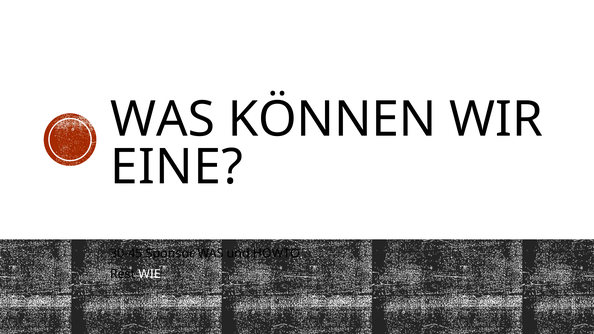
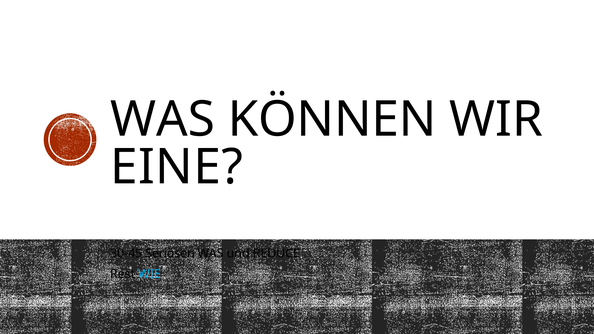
Sponsor: Sponsor -> Seriösen
HOWTO: HOWTO -> REDUCE
WIE colour: white -> light blue
